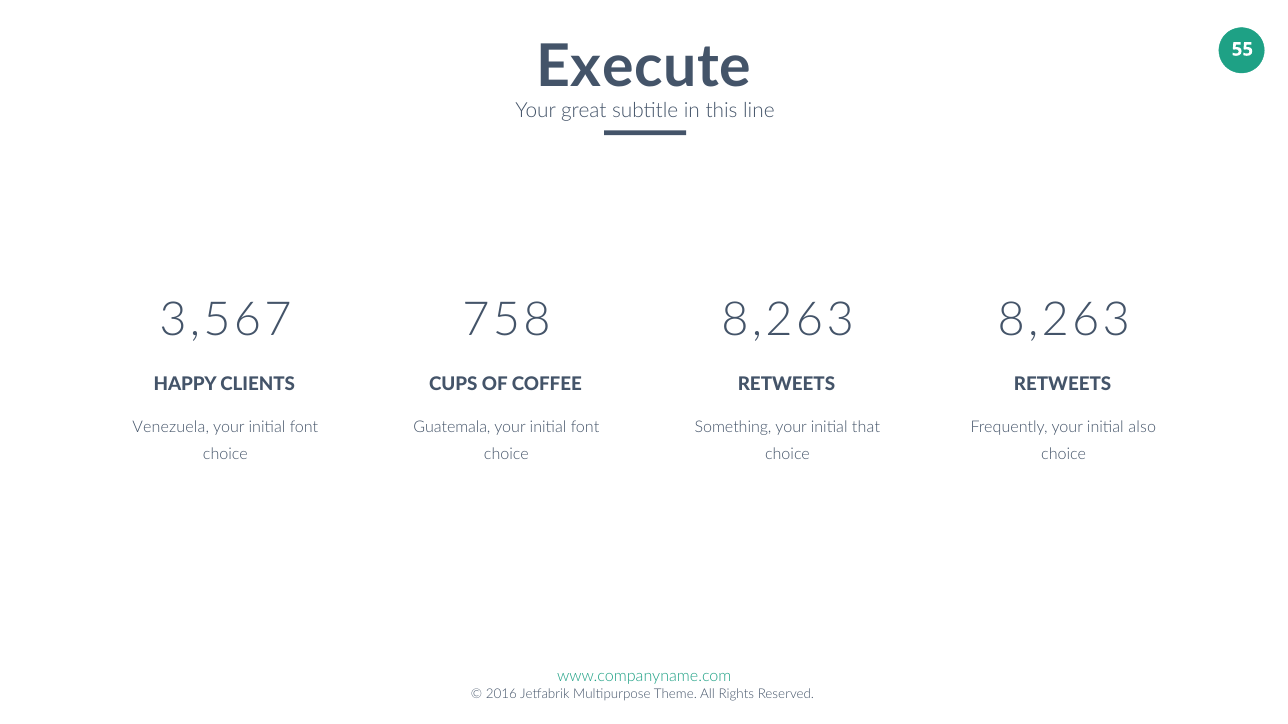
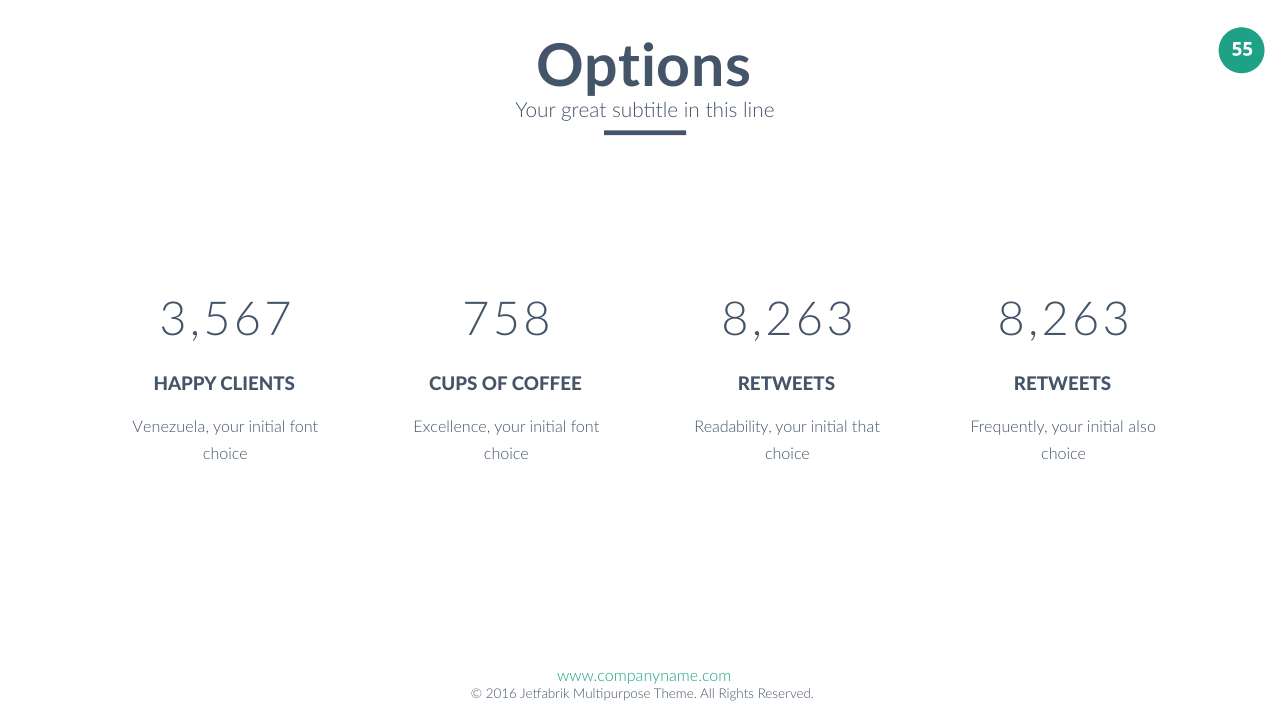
Execute: Execute -> Options
Guatemala: Guatemala -> Excellence
Something: Something -> Readability
